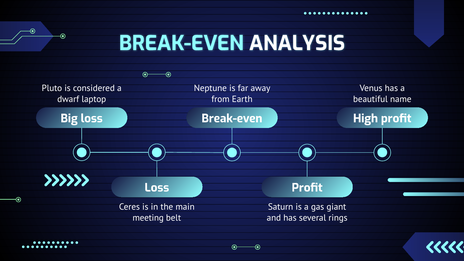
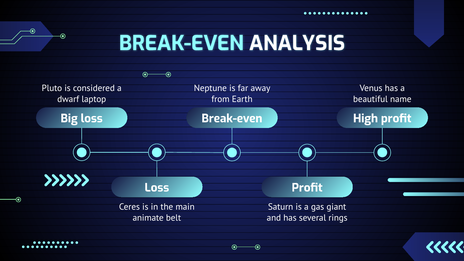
meeting: meeting -> animate
